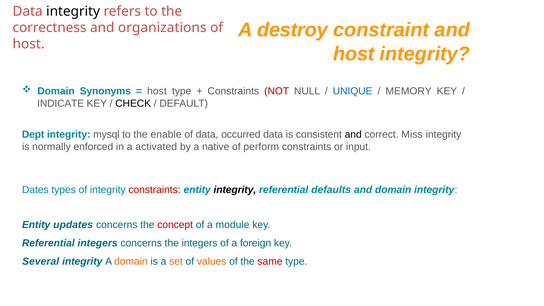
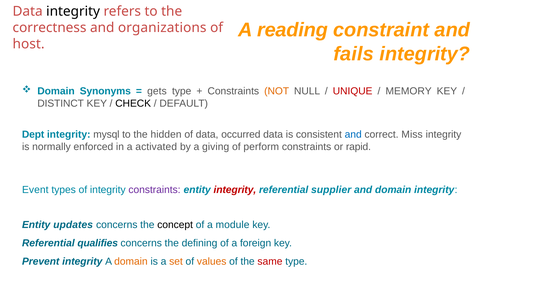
destroy: destroy -> reading
host at (354, 54): host -> fails
host at (157, 91): host -> gets
NOT colour: red -> orange
UNIQUE colour: blue -> red
INDICATE: INDICATE -> DISTINCT
enable: enable -> hidden
and at (353, 135) colour: black -> blue
native: native -> giving
input: input -> rapid
Dates: Dates -> Event
constraints at (154, 190) colour: red -> purple
integrity at (235, 190) colour: black -> red
defaults: defaults -> supplier
concept colour: red -> black
Referential integers: integers -> qualifies
the integers: integers -> defining
Several: Several -> Prevent
